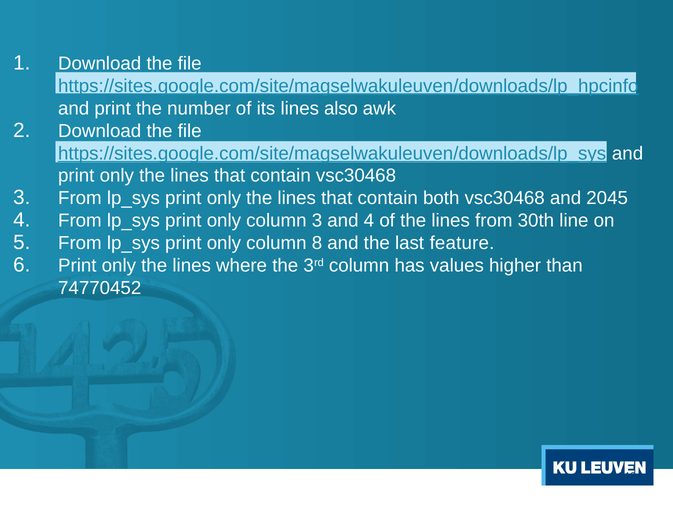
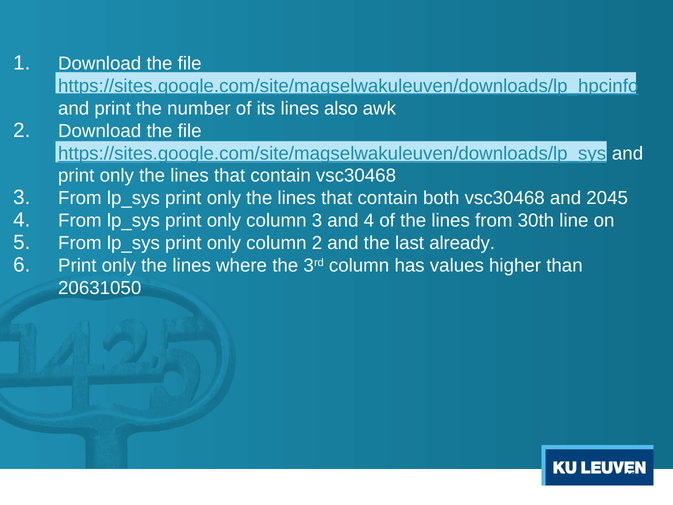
column 8: 8 -> 2
feature: feature -> already
74770452: 74770452 -> 20631050
